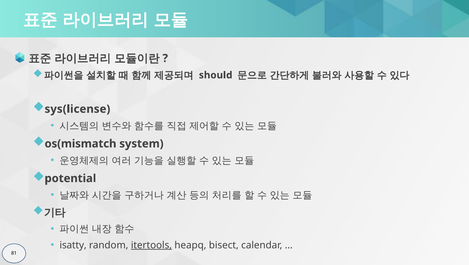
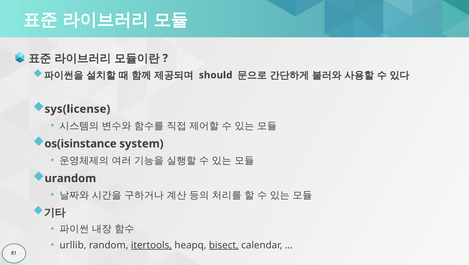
os(mismatch: os(mismatch -> os(isinstance
potential: potential -> urandom
isatty: isatty -> urllib
bisect underline: none -> present
